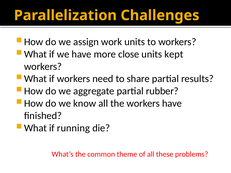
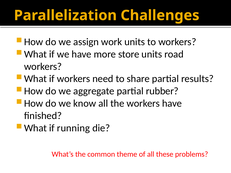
close: close -> store
kept: kept -> road
